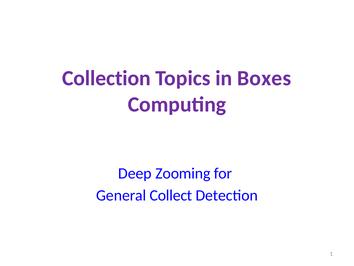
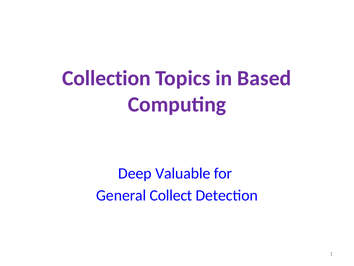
Boxes: Boxes -> Based
Zooming: Zooming -> Valuable
